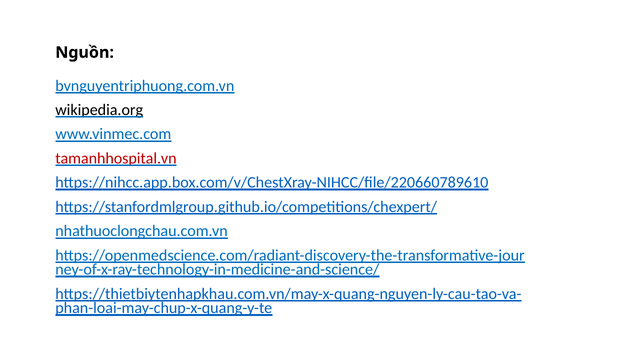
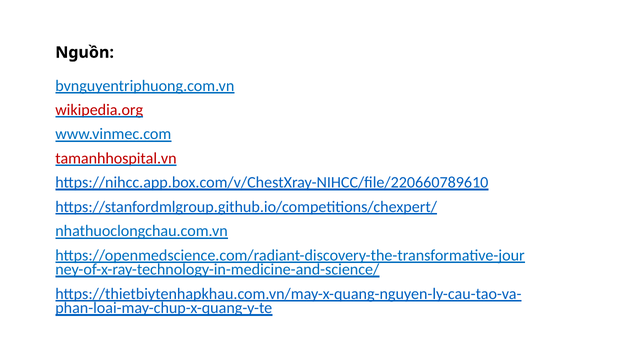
wikipedia.org colour: black -> red
